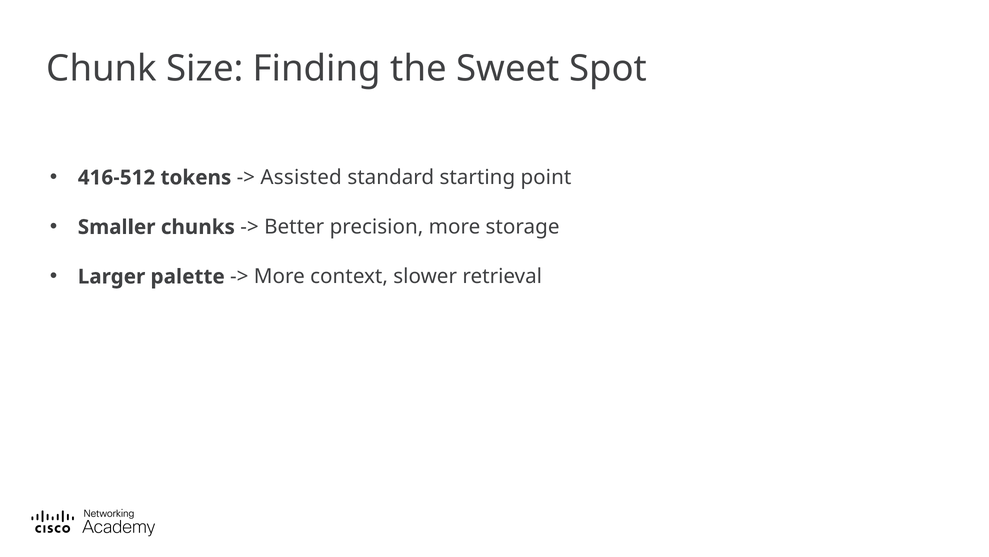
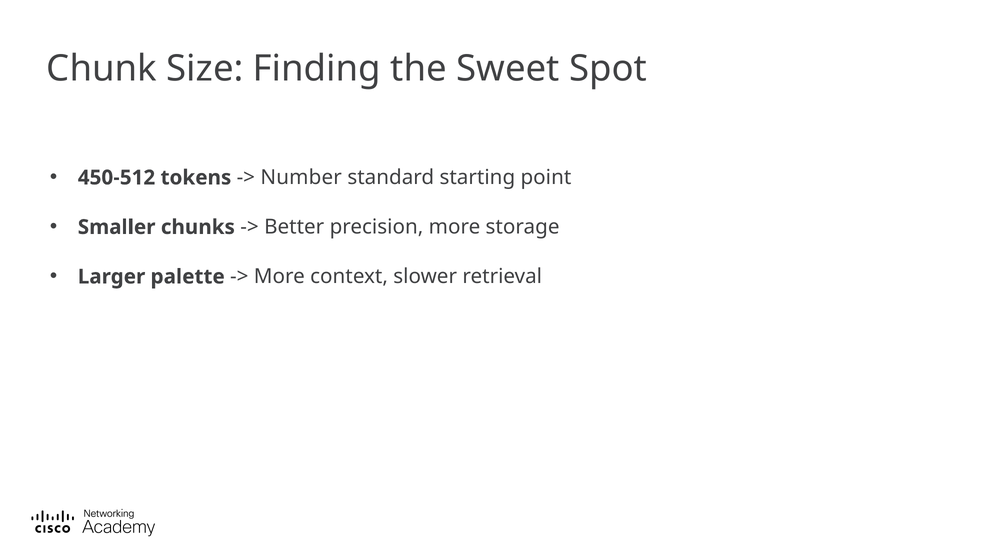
416-512: 416-512 -> 450-512
Assisted: Assisted -> Number
